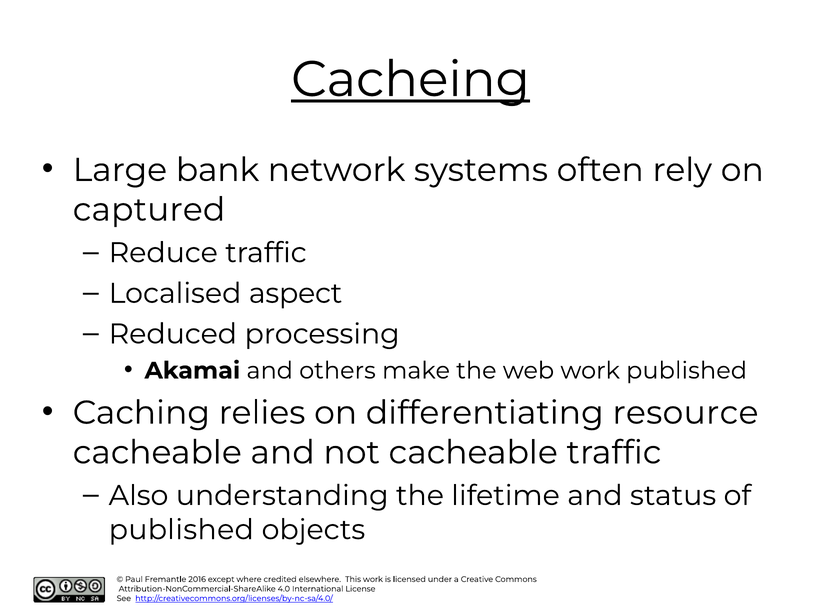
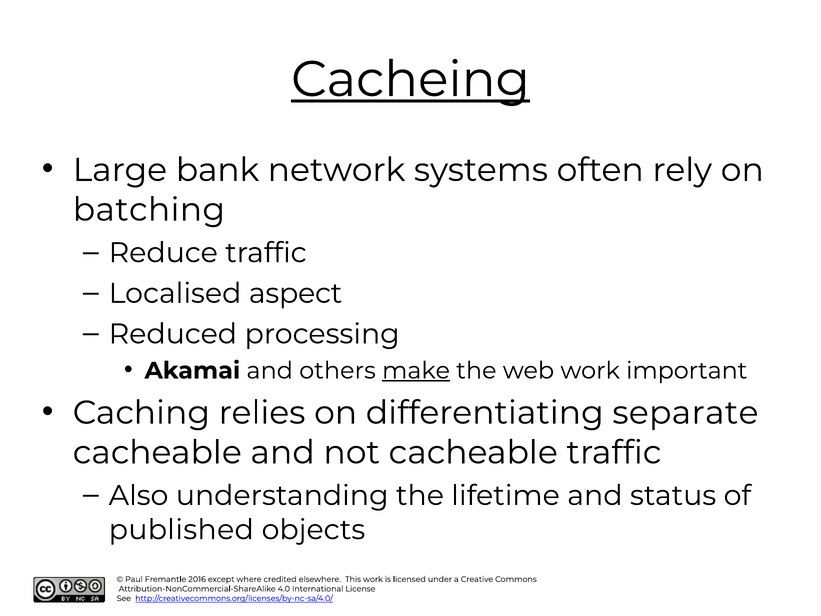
captured: captured -> batching
make underline: none -> present
work published: published -> important
resource: resource -> separate
